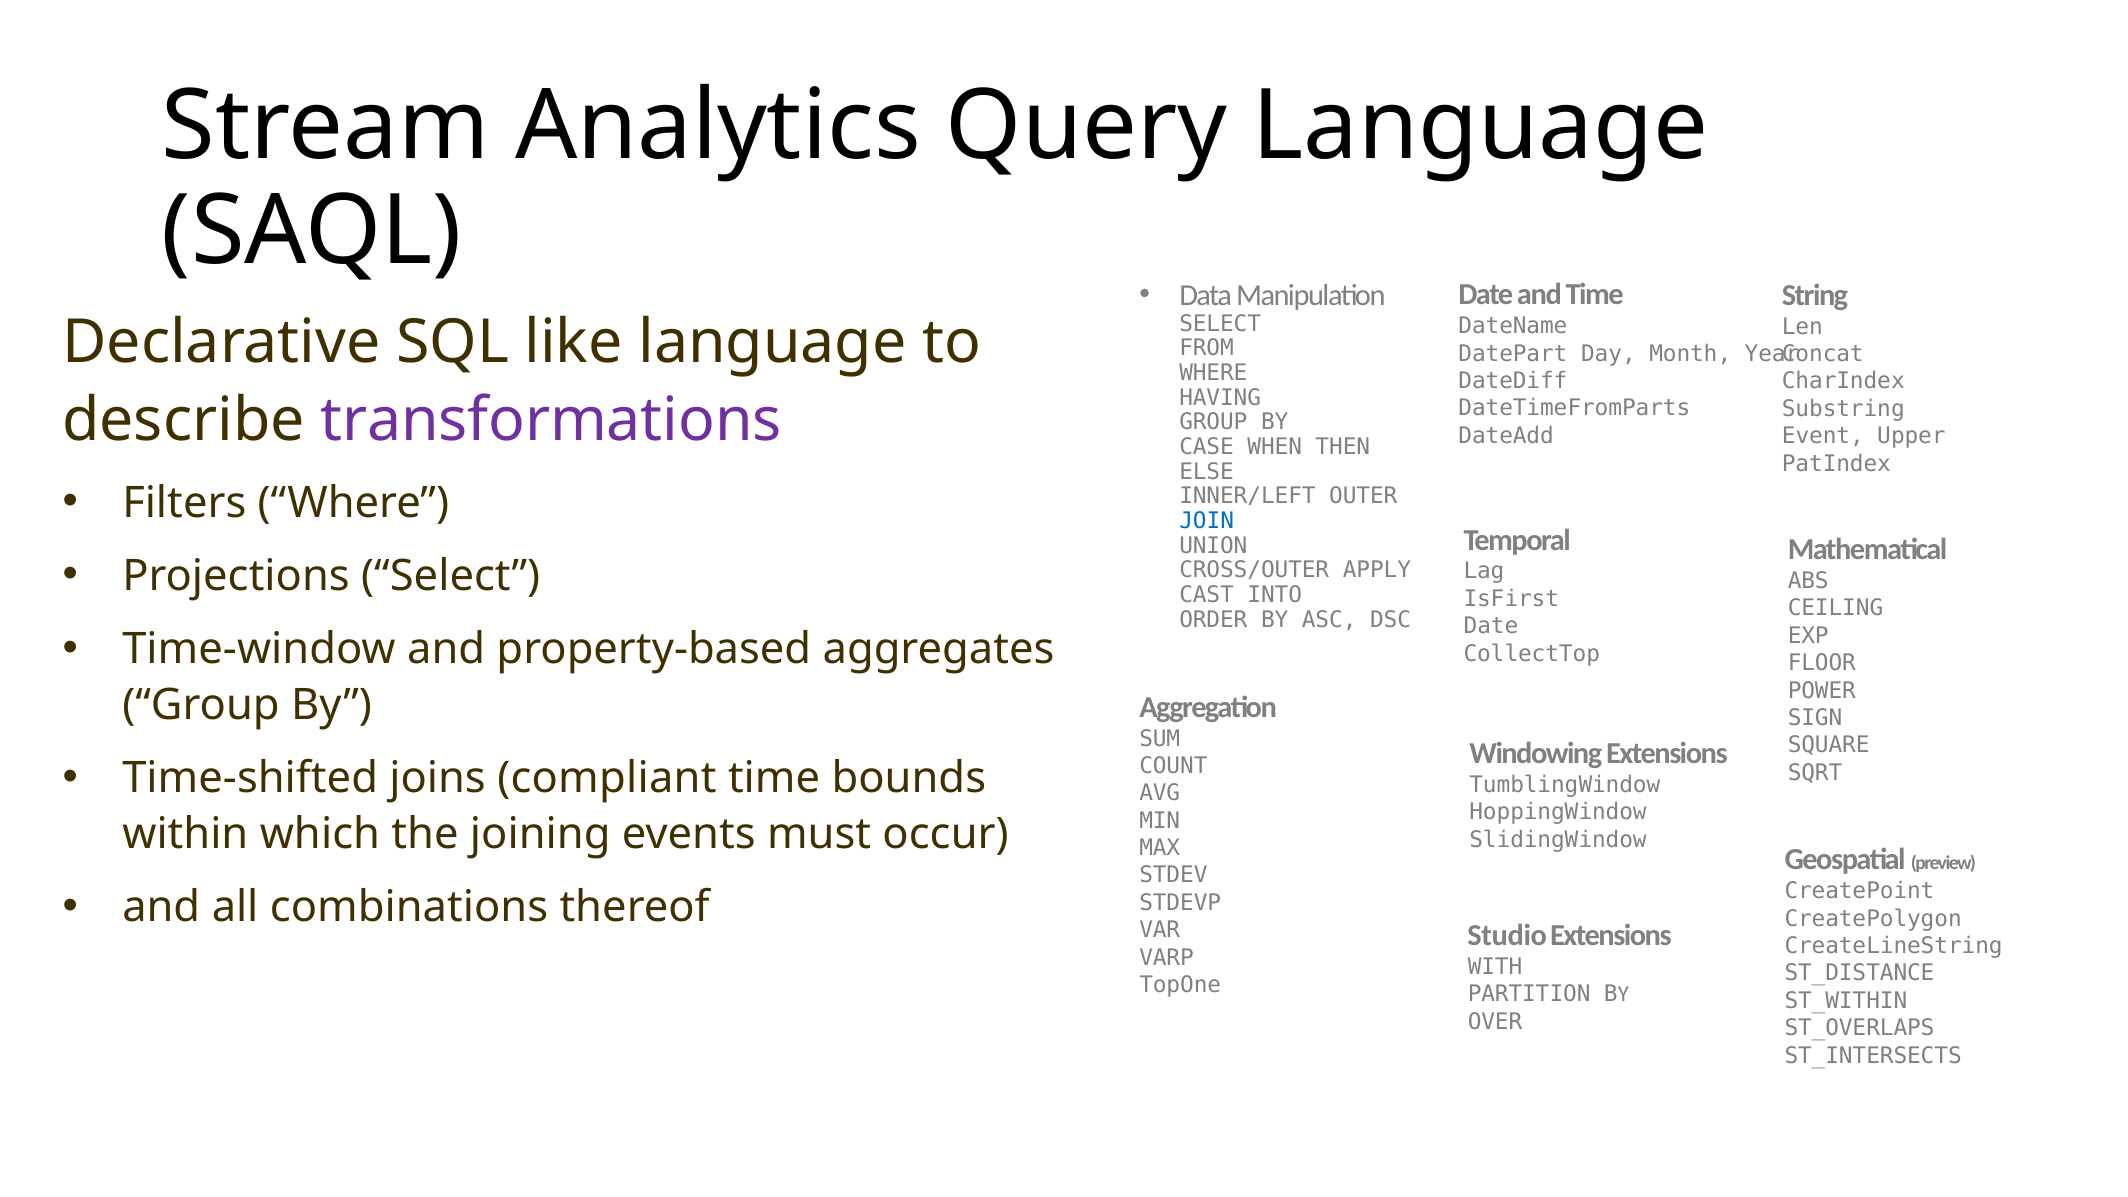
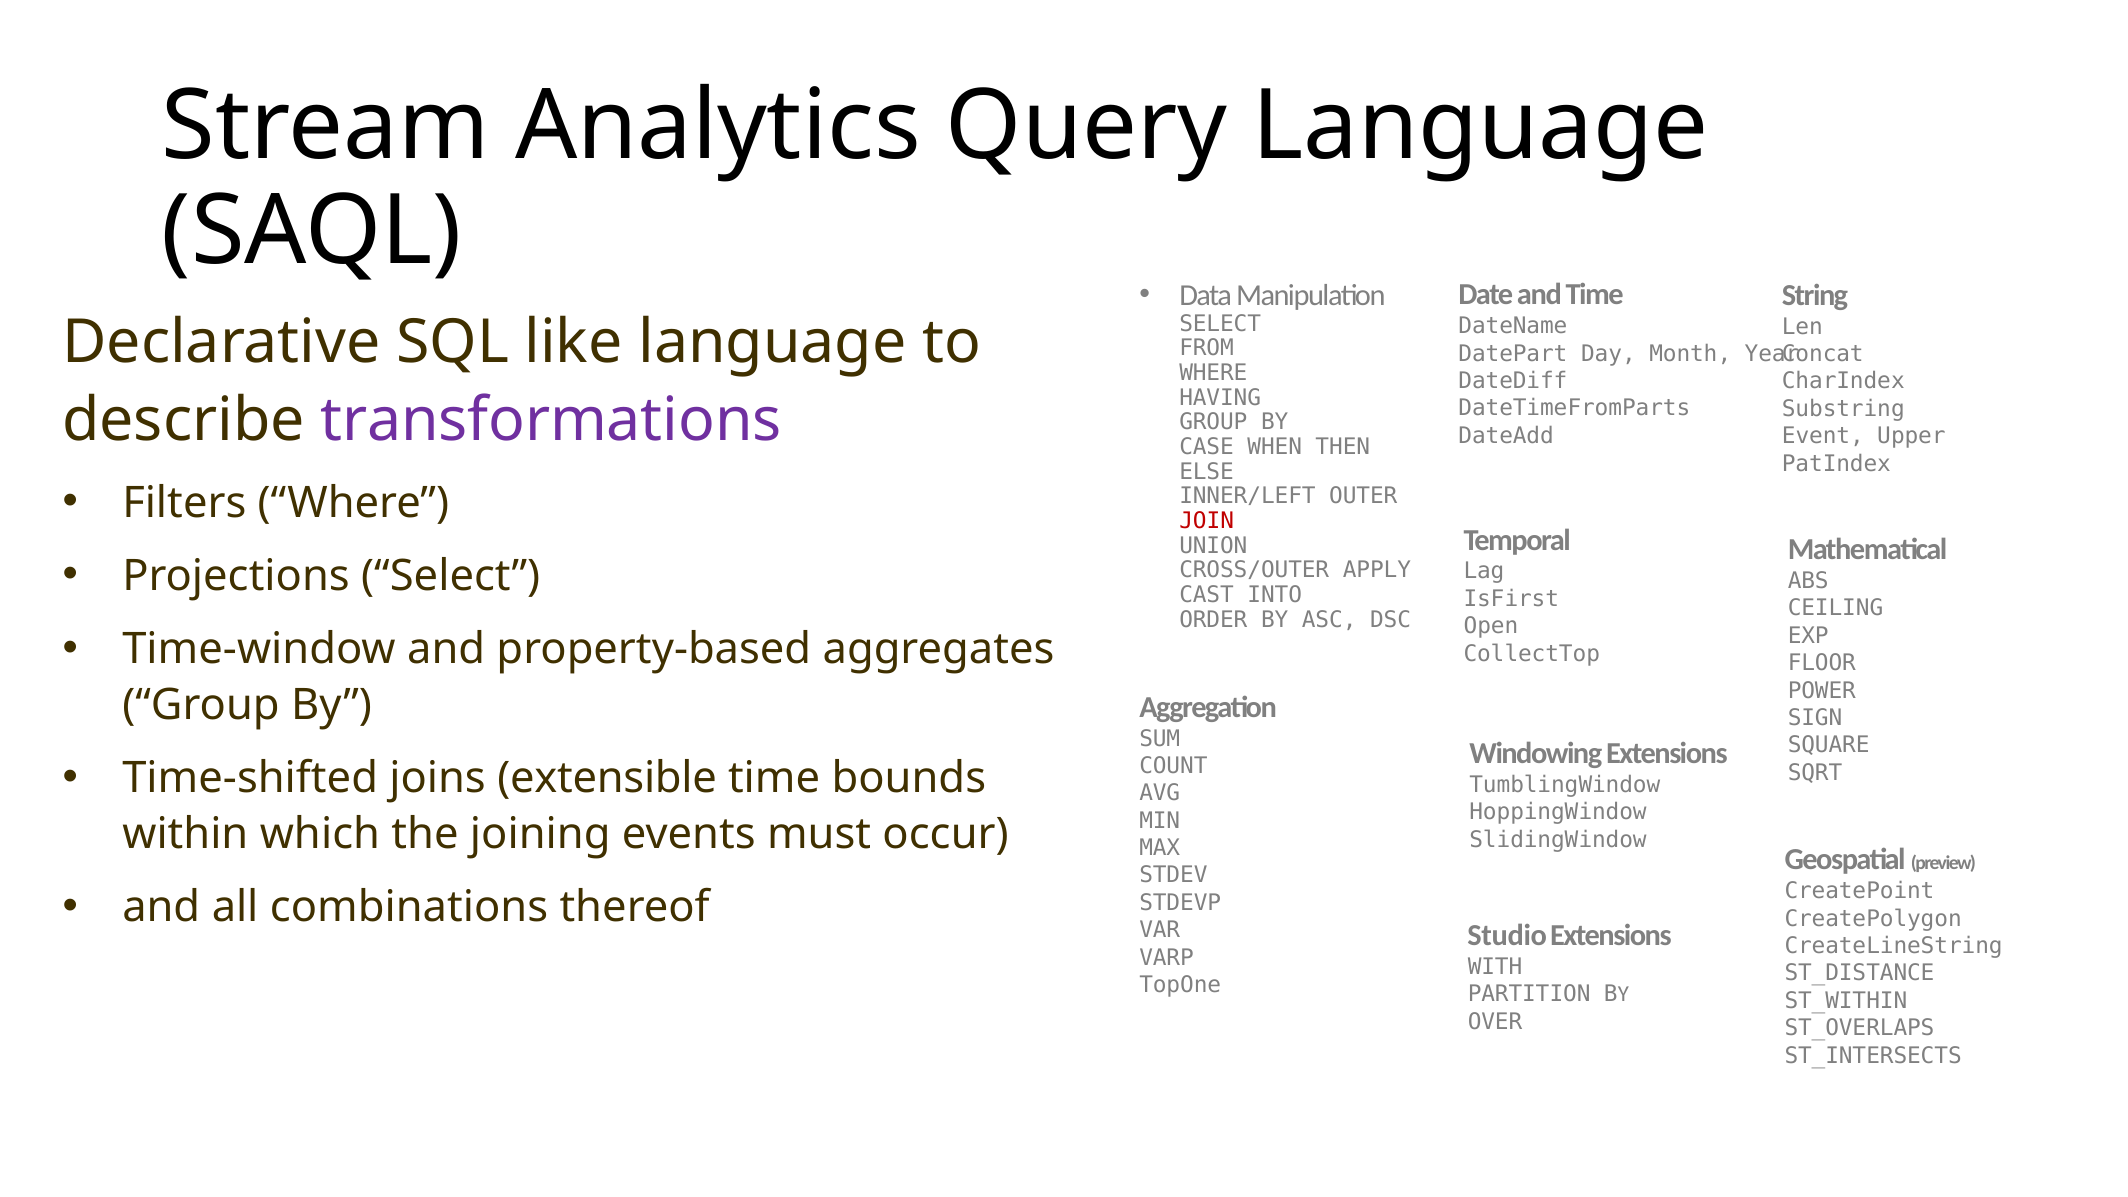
JOIN colour: blue -> red
Date at (1491, 626): Date -> Open
compliant: compliant -> extensible
